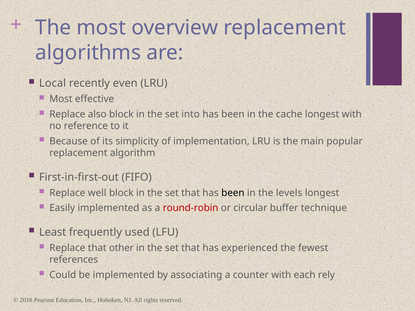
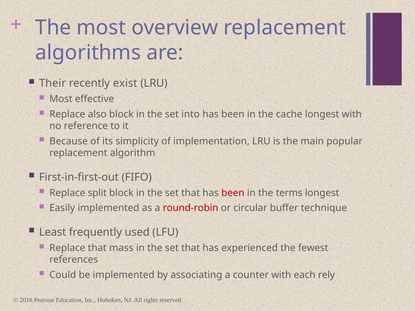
Local: Local -> Their
even: even -> exist
well: well -> split
been at (233, 193) colour: black -> red
levels: levels -> terms
other: other -> mass
